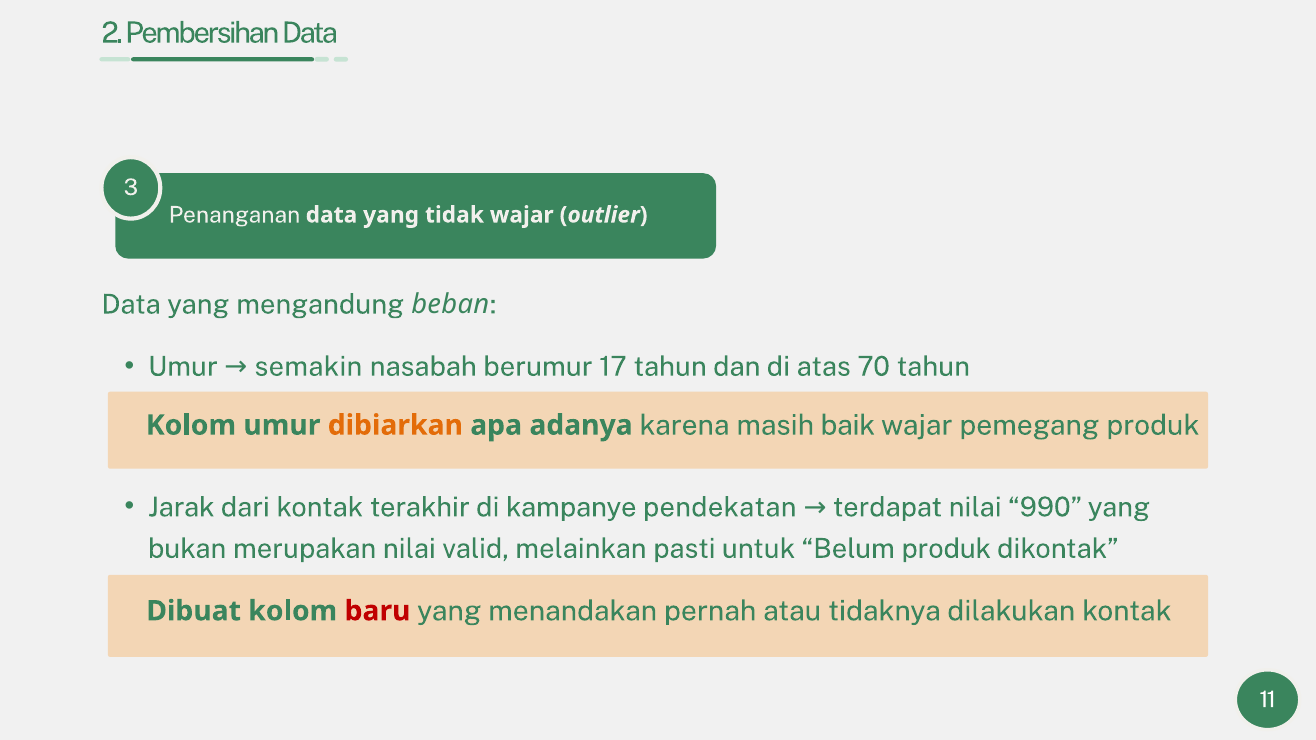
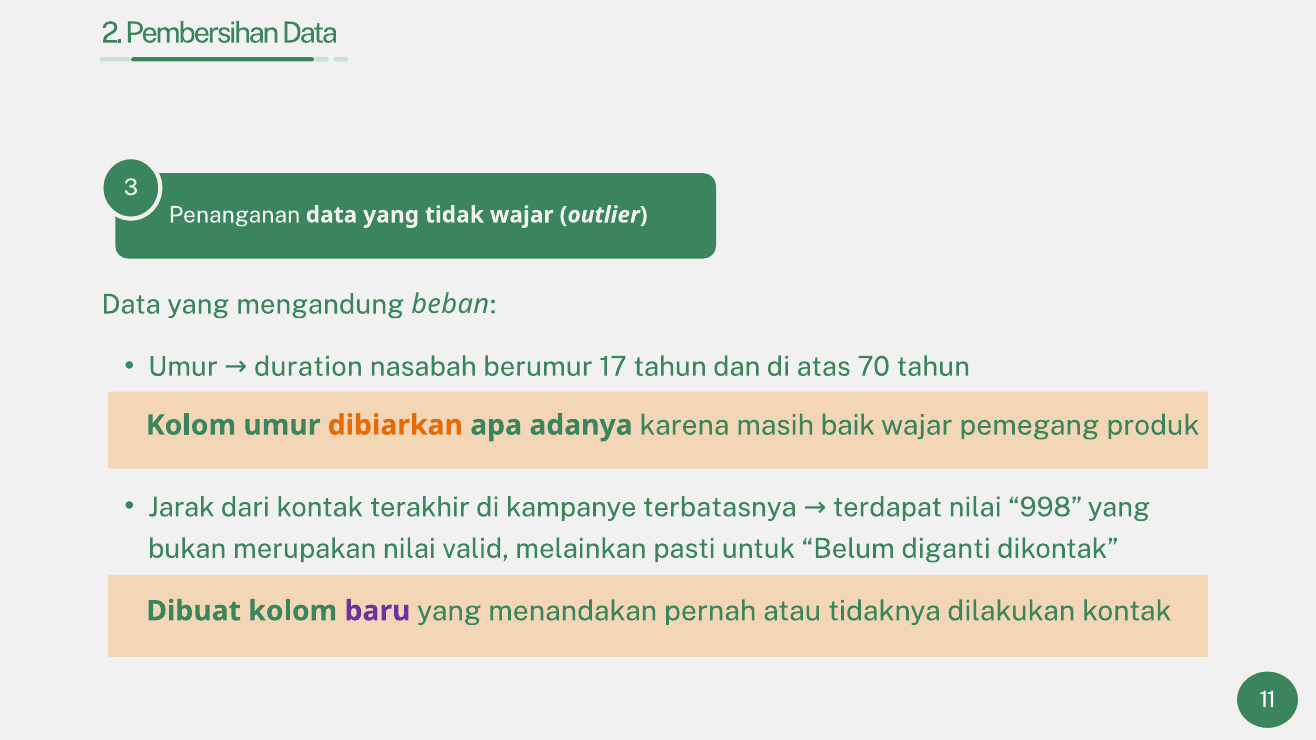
semakin: semakin -> duration
pendekatan: pendekatan -> terbatasnya
990: 990 -> 998
Belum produk: produk -> diganti
baru colour: red -> purple
